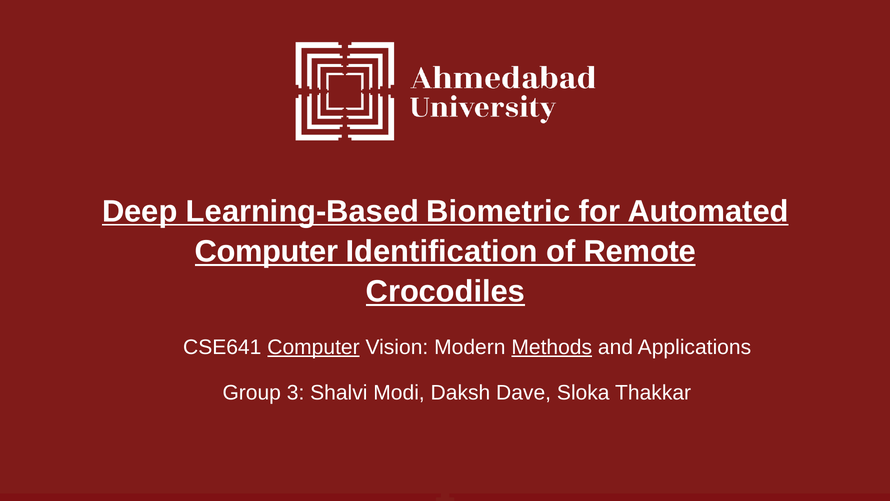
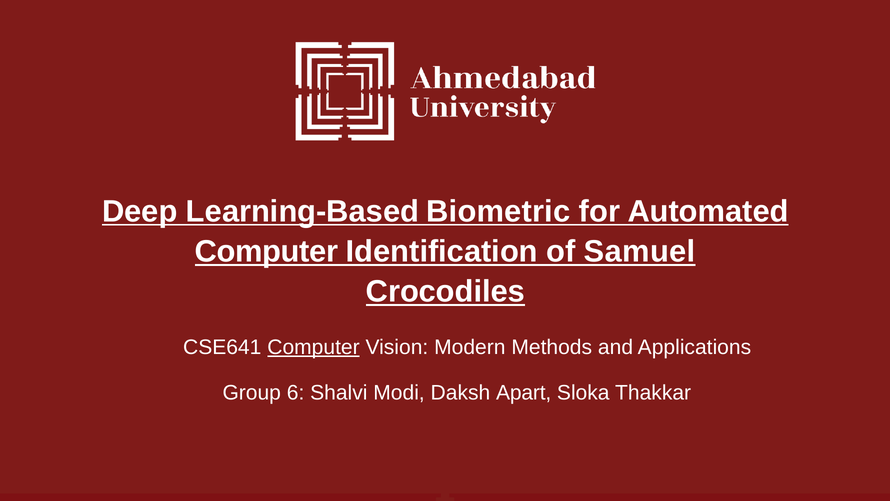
Remote: Remote -> Samuel
Methods underline: present -> none
3: 3 -> 6
Dave: Dave -> Apart
